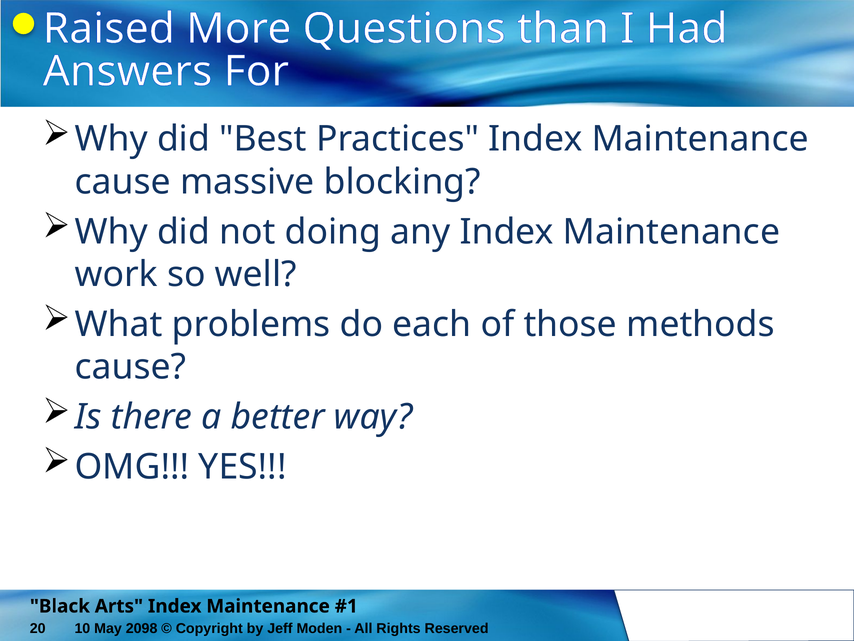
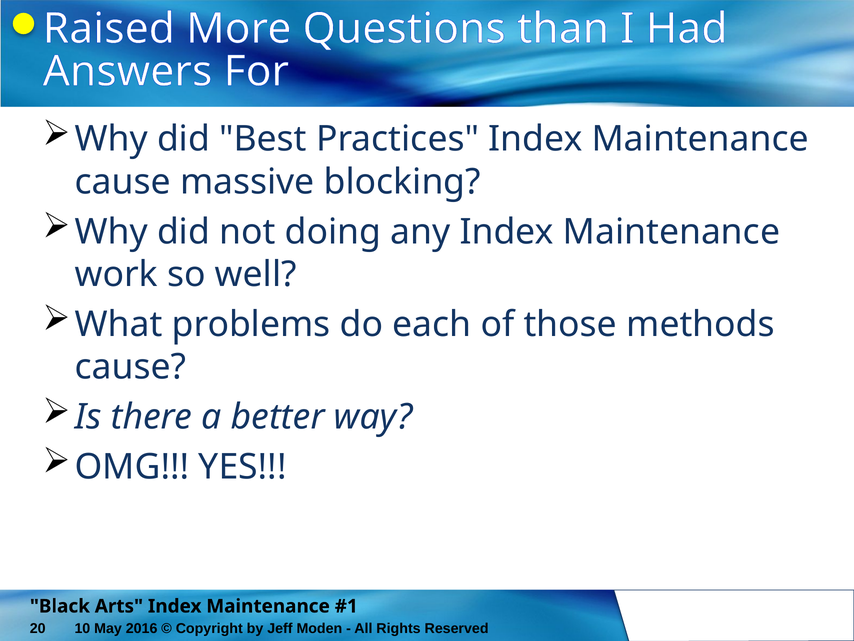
2098: 2098 -> 2016
